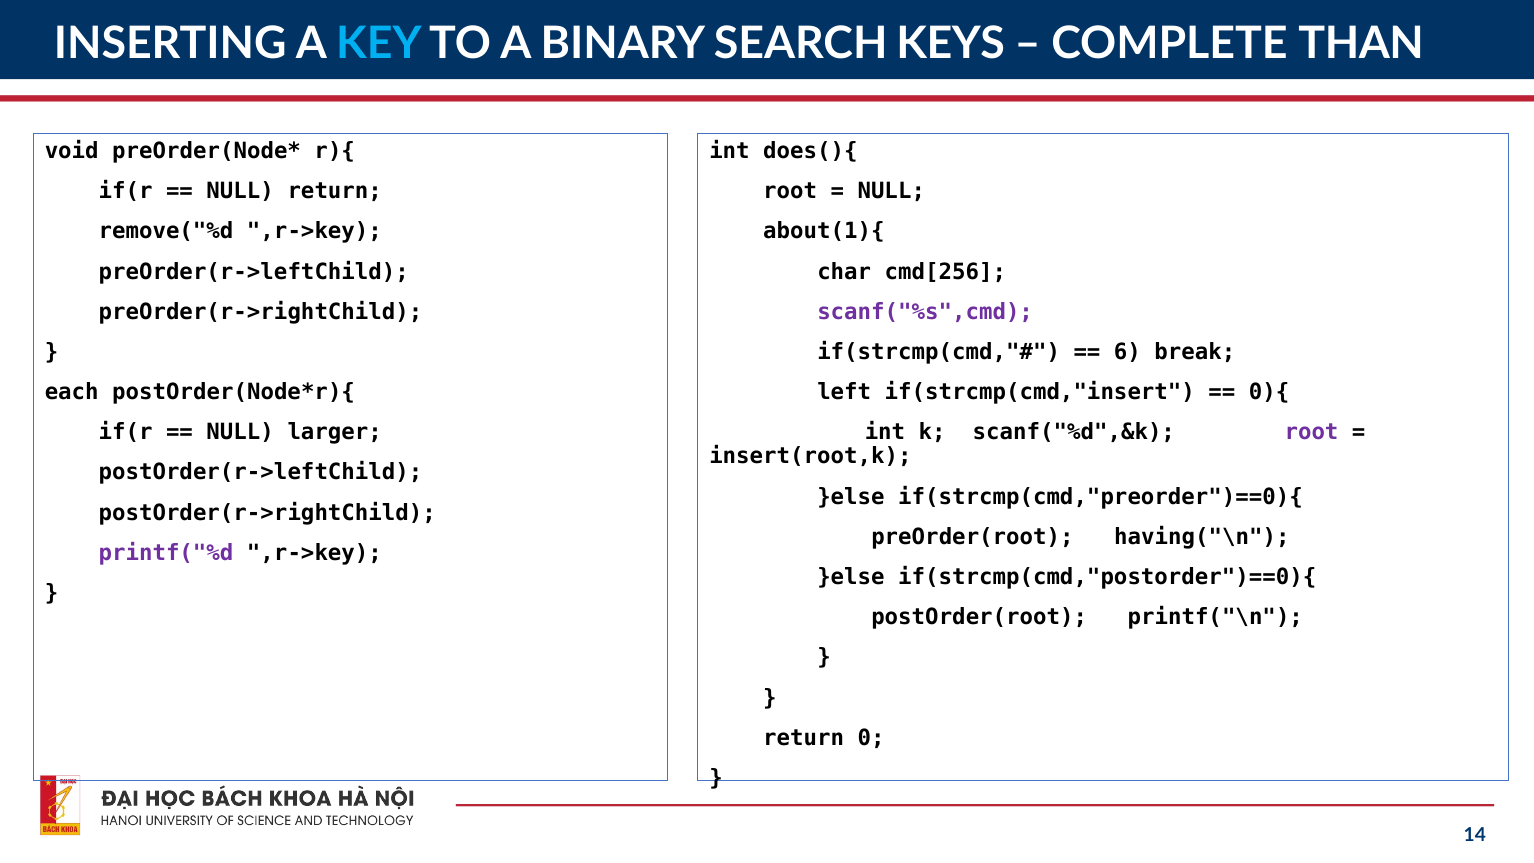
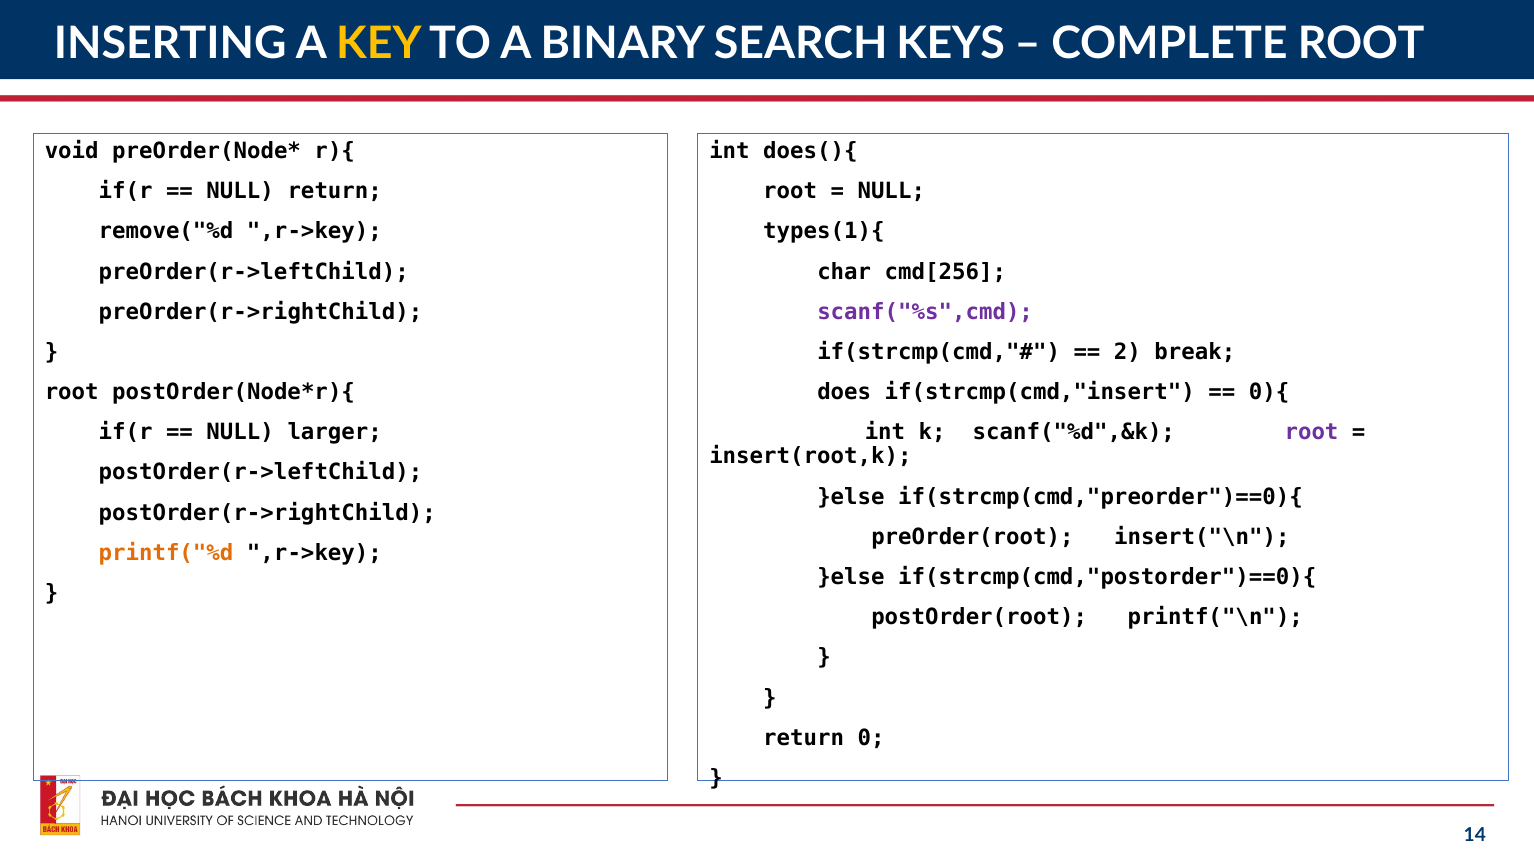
KEY colour: light blue -> yellow
COMPLETE THAN: THAN -> ROOT
about(1){: about(1){ -> types(1){
6: 6 -> 2
each at (72, 392): each -> root
left: left -> does
having("\n: having("\n -> insert("\n
printf("%d colour: purple -> orange
